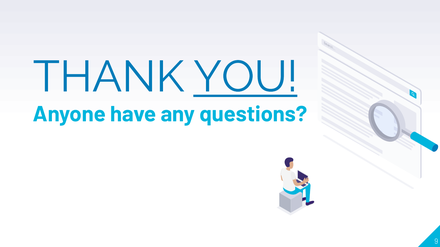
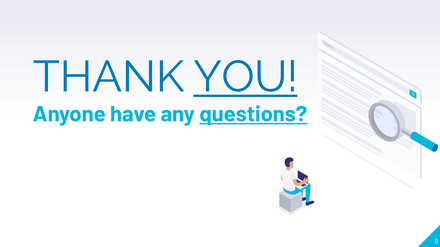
questions underline: none -> present
